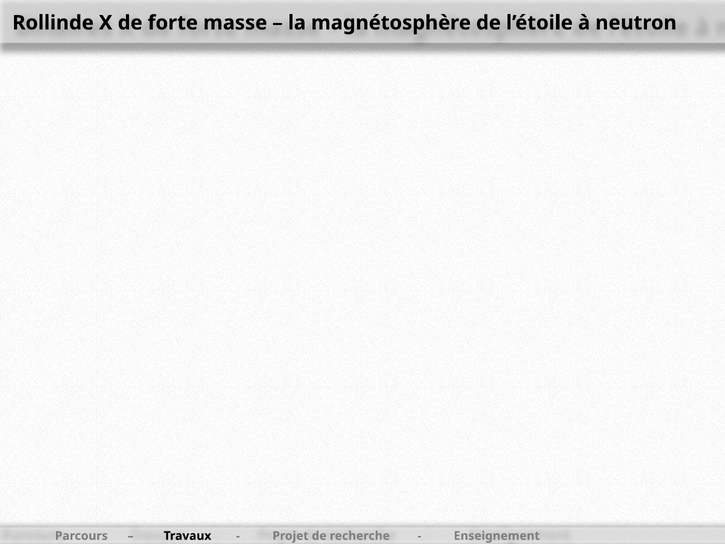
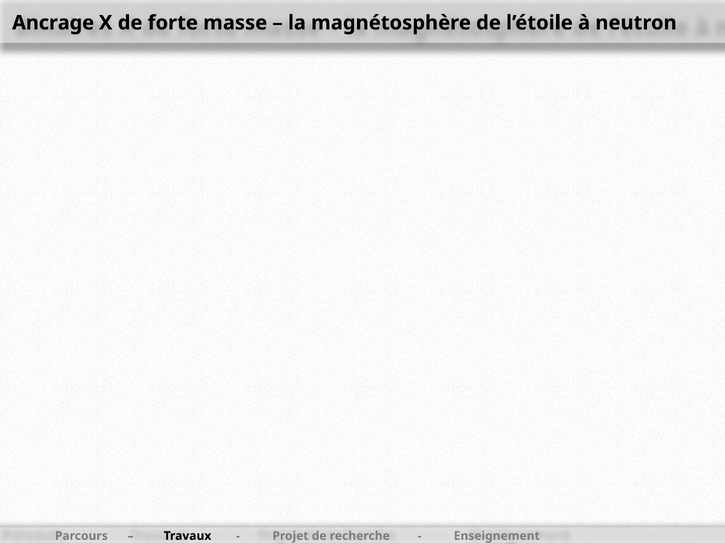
Rollinde: Rollinde -> Ancrage
